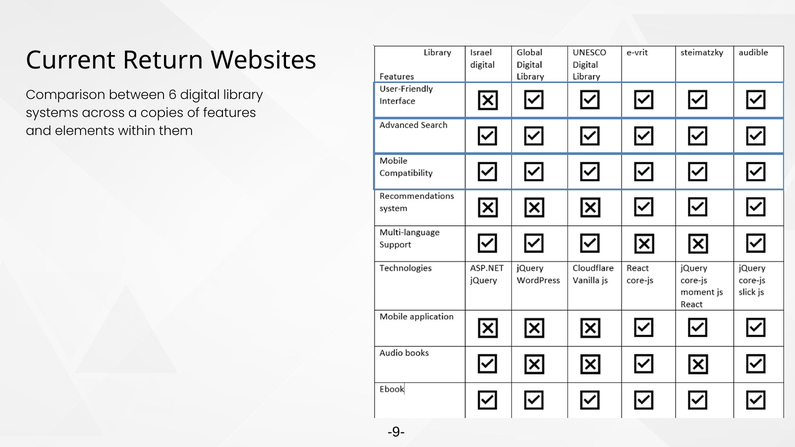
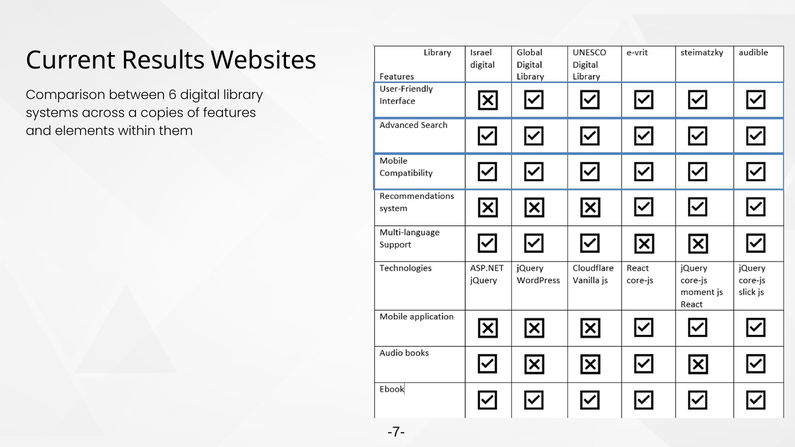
Return: Return -> Results
-9-: -9- -> -7-
